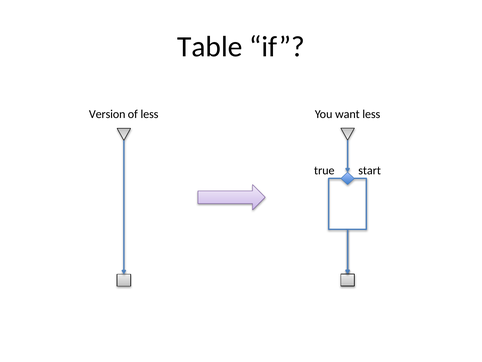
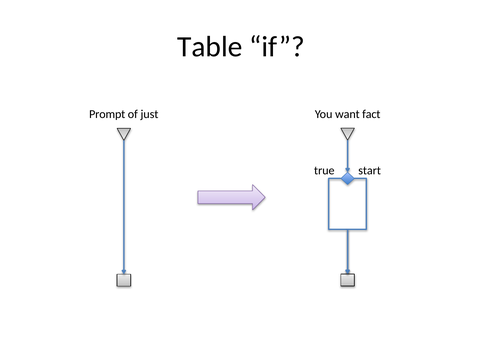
Version: Version -> Prompt
of less: less -> just
want less: less -> fact
